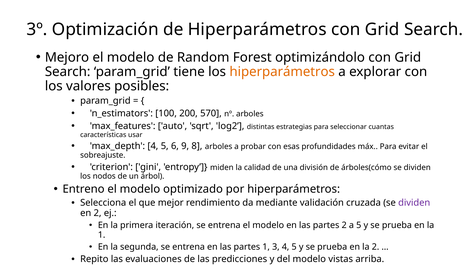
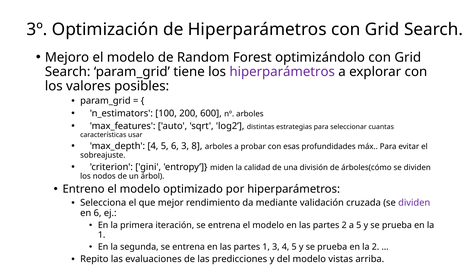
hiperparámetros at (282, 72) colour: orange -> purple
570: 570 -> 600
6 9: 9 -> 3
en 2: 2 -> 6
